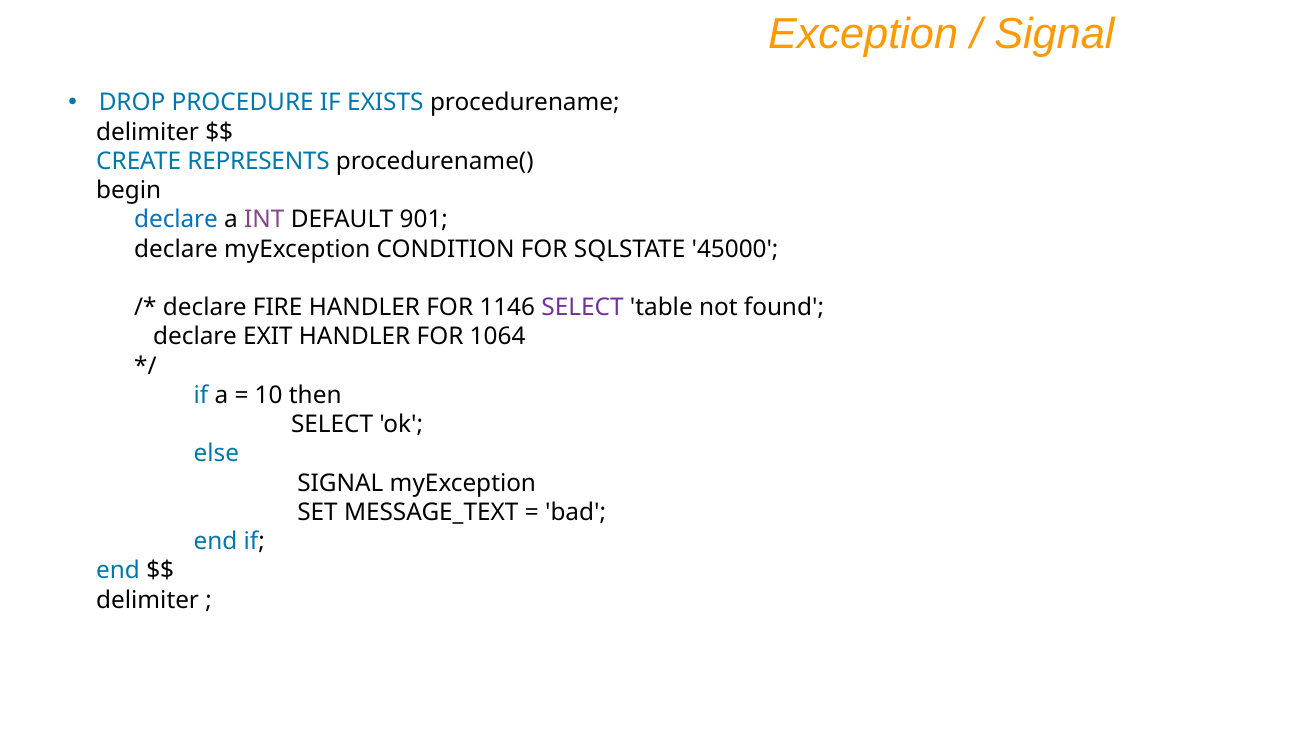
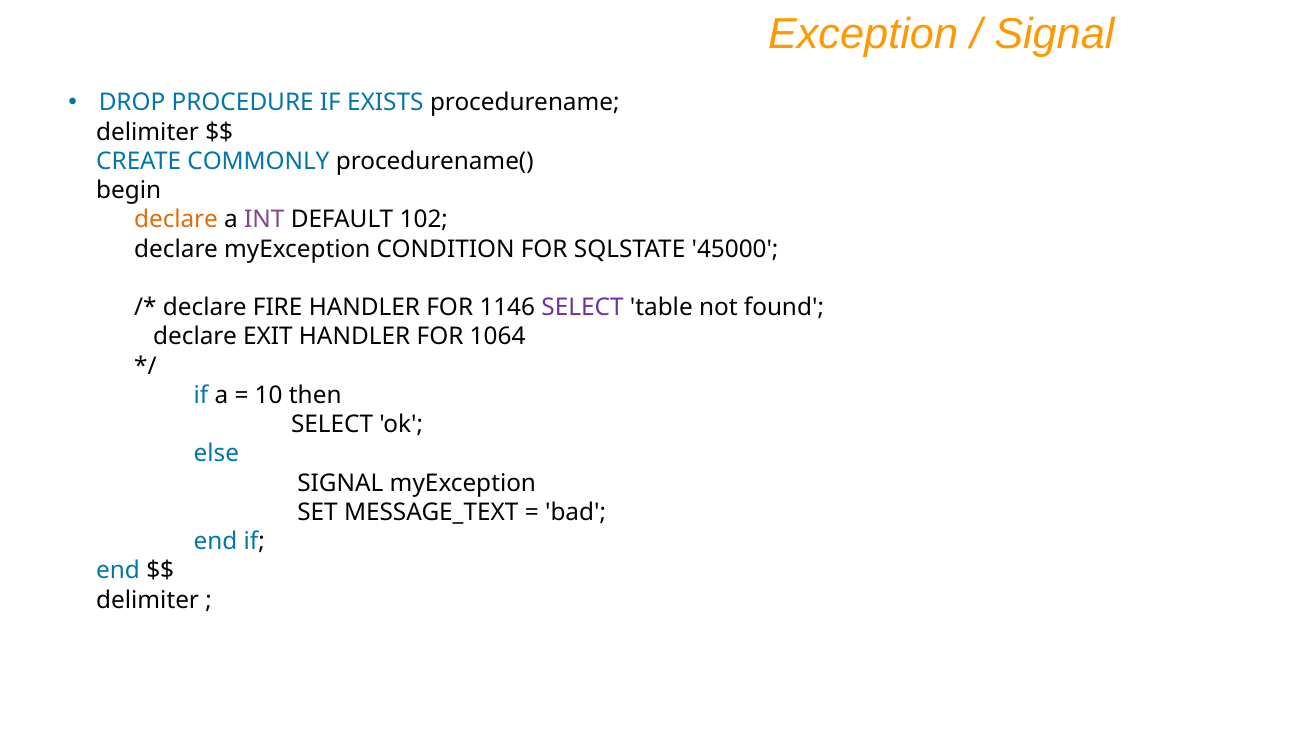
REPRESENTS: REPRESENTS -> COMMONLY
declare at (176, 220) colour: blue -> orange
901: 901 -> 102
